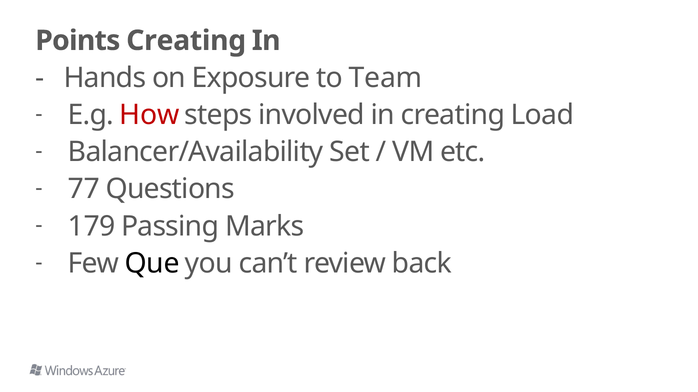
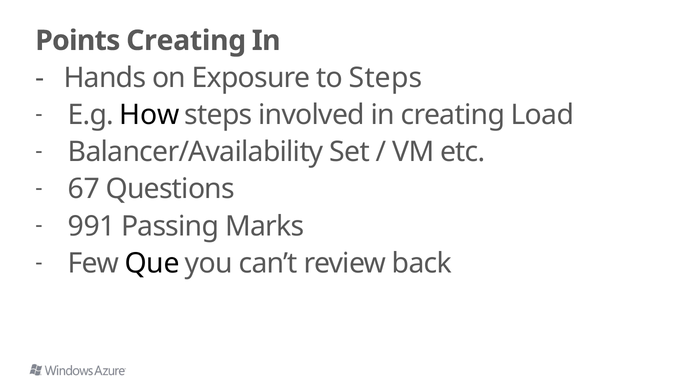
to Team: Team -> Steps
How colour: red -> black
77: 77 -> 67
179: 179 -> 991
